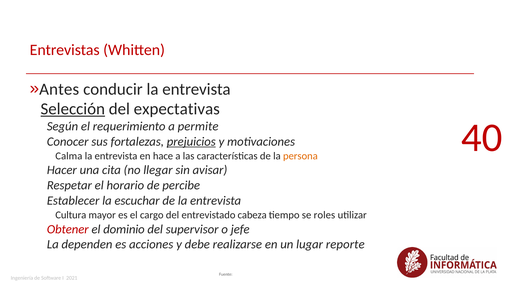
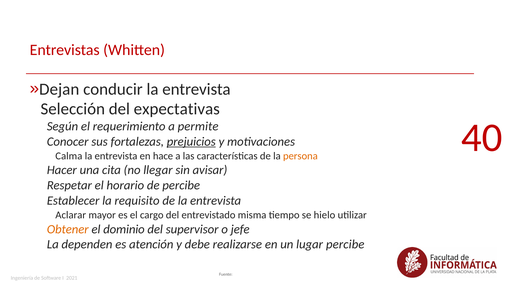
Antes: Antes -> Dejan
Selección underline: present -> none
escuchar: escuchar -> requisito
Cultura: Cultura -> Aclarar
cabeza: cabeza -> misma
roles: roles -> hielo
Obtener colour: red -> orange
acciones: acciones -> atención
lugar reporte: reporte -> percibe
